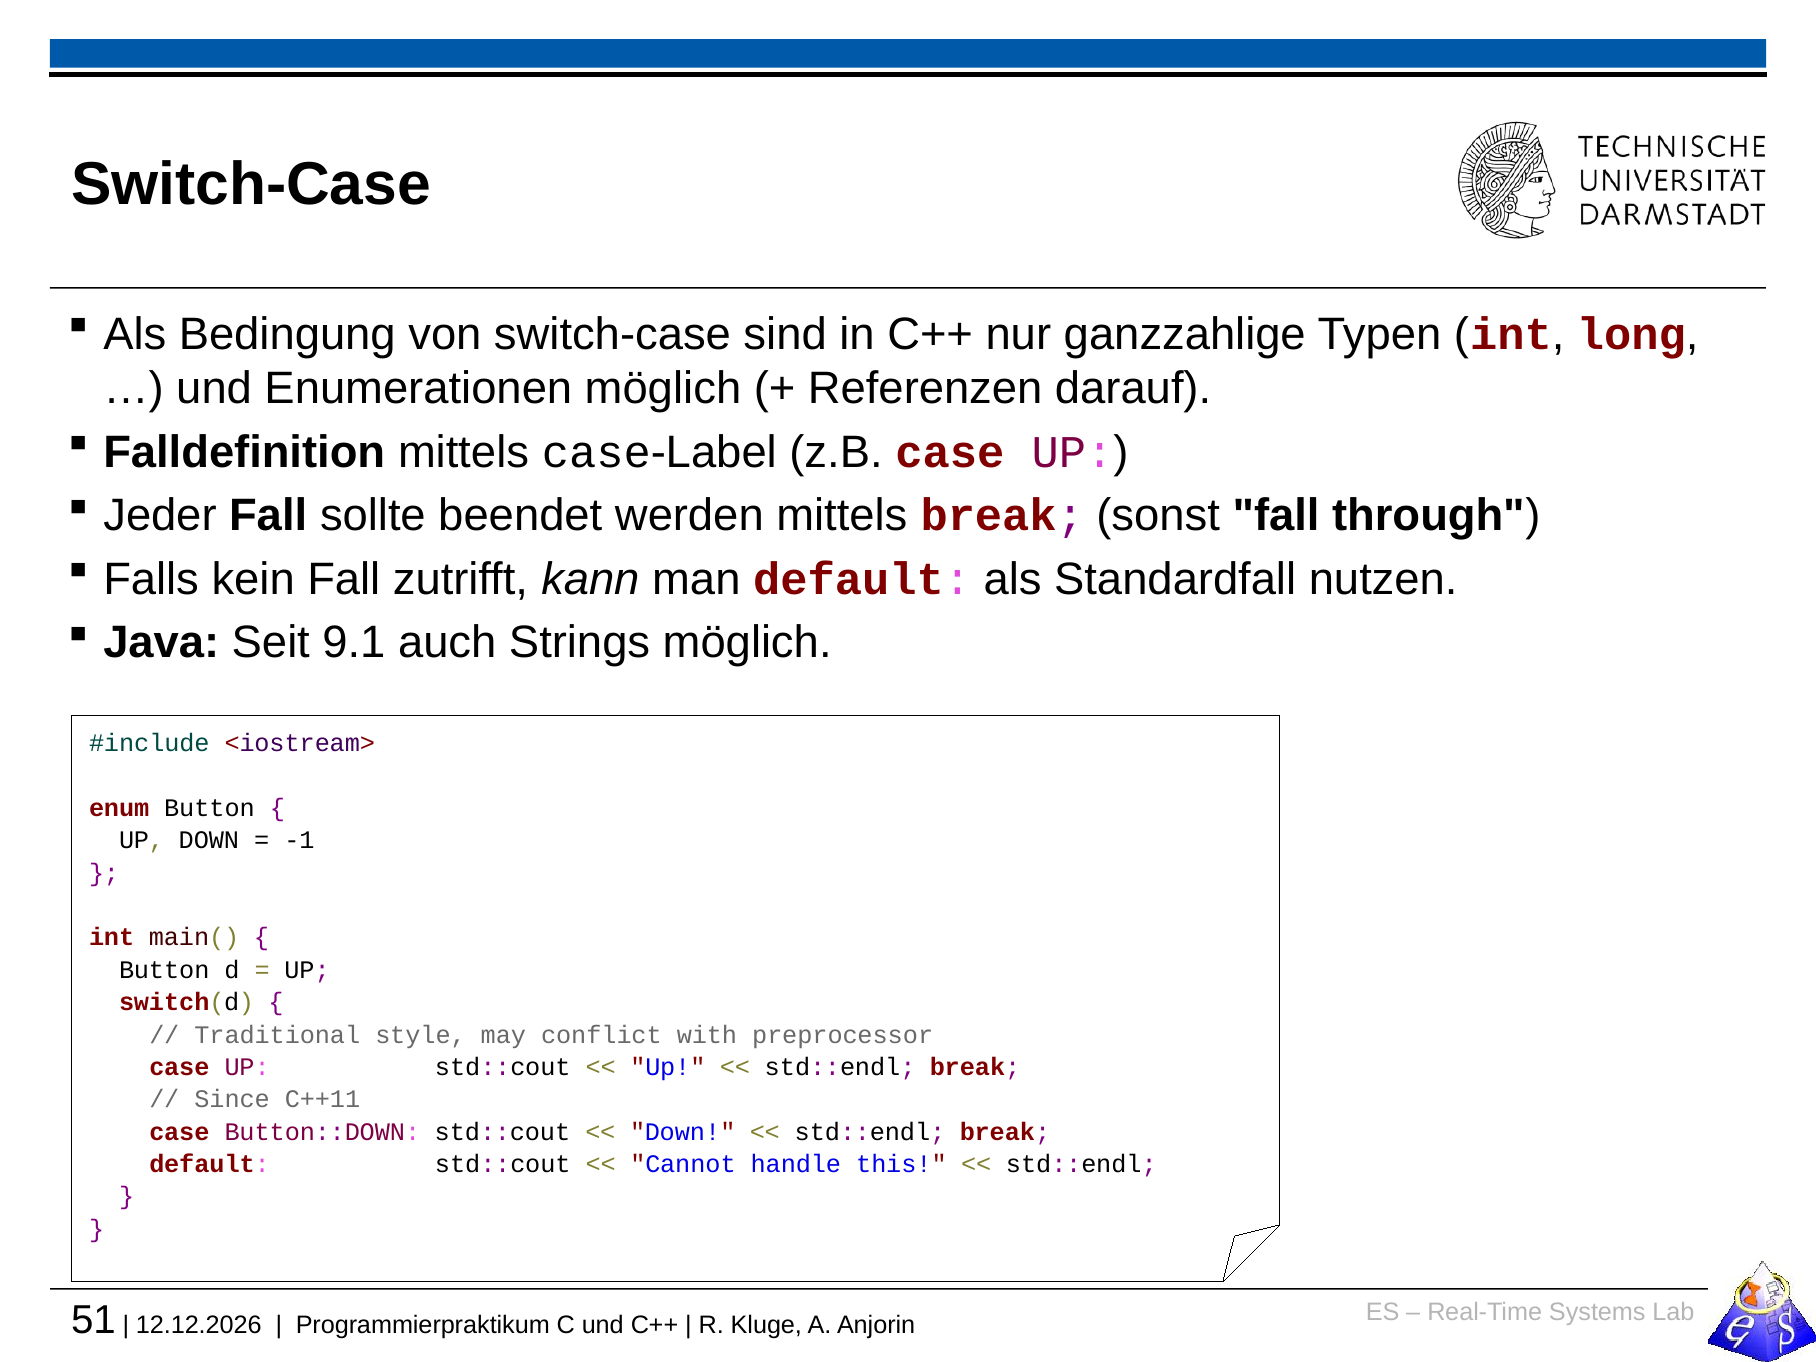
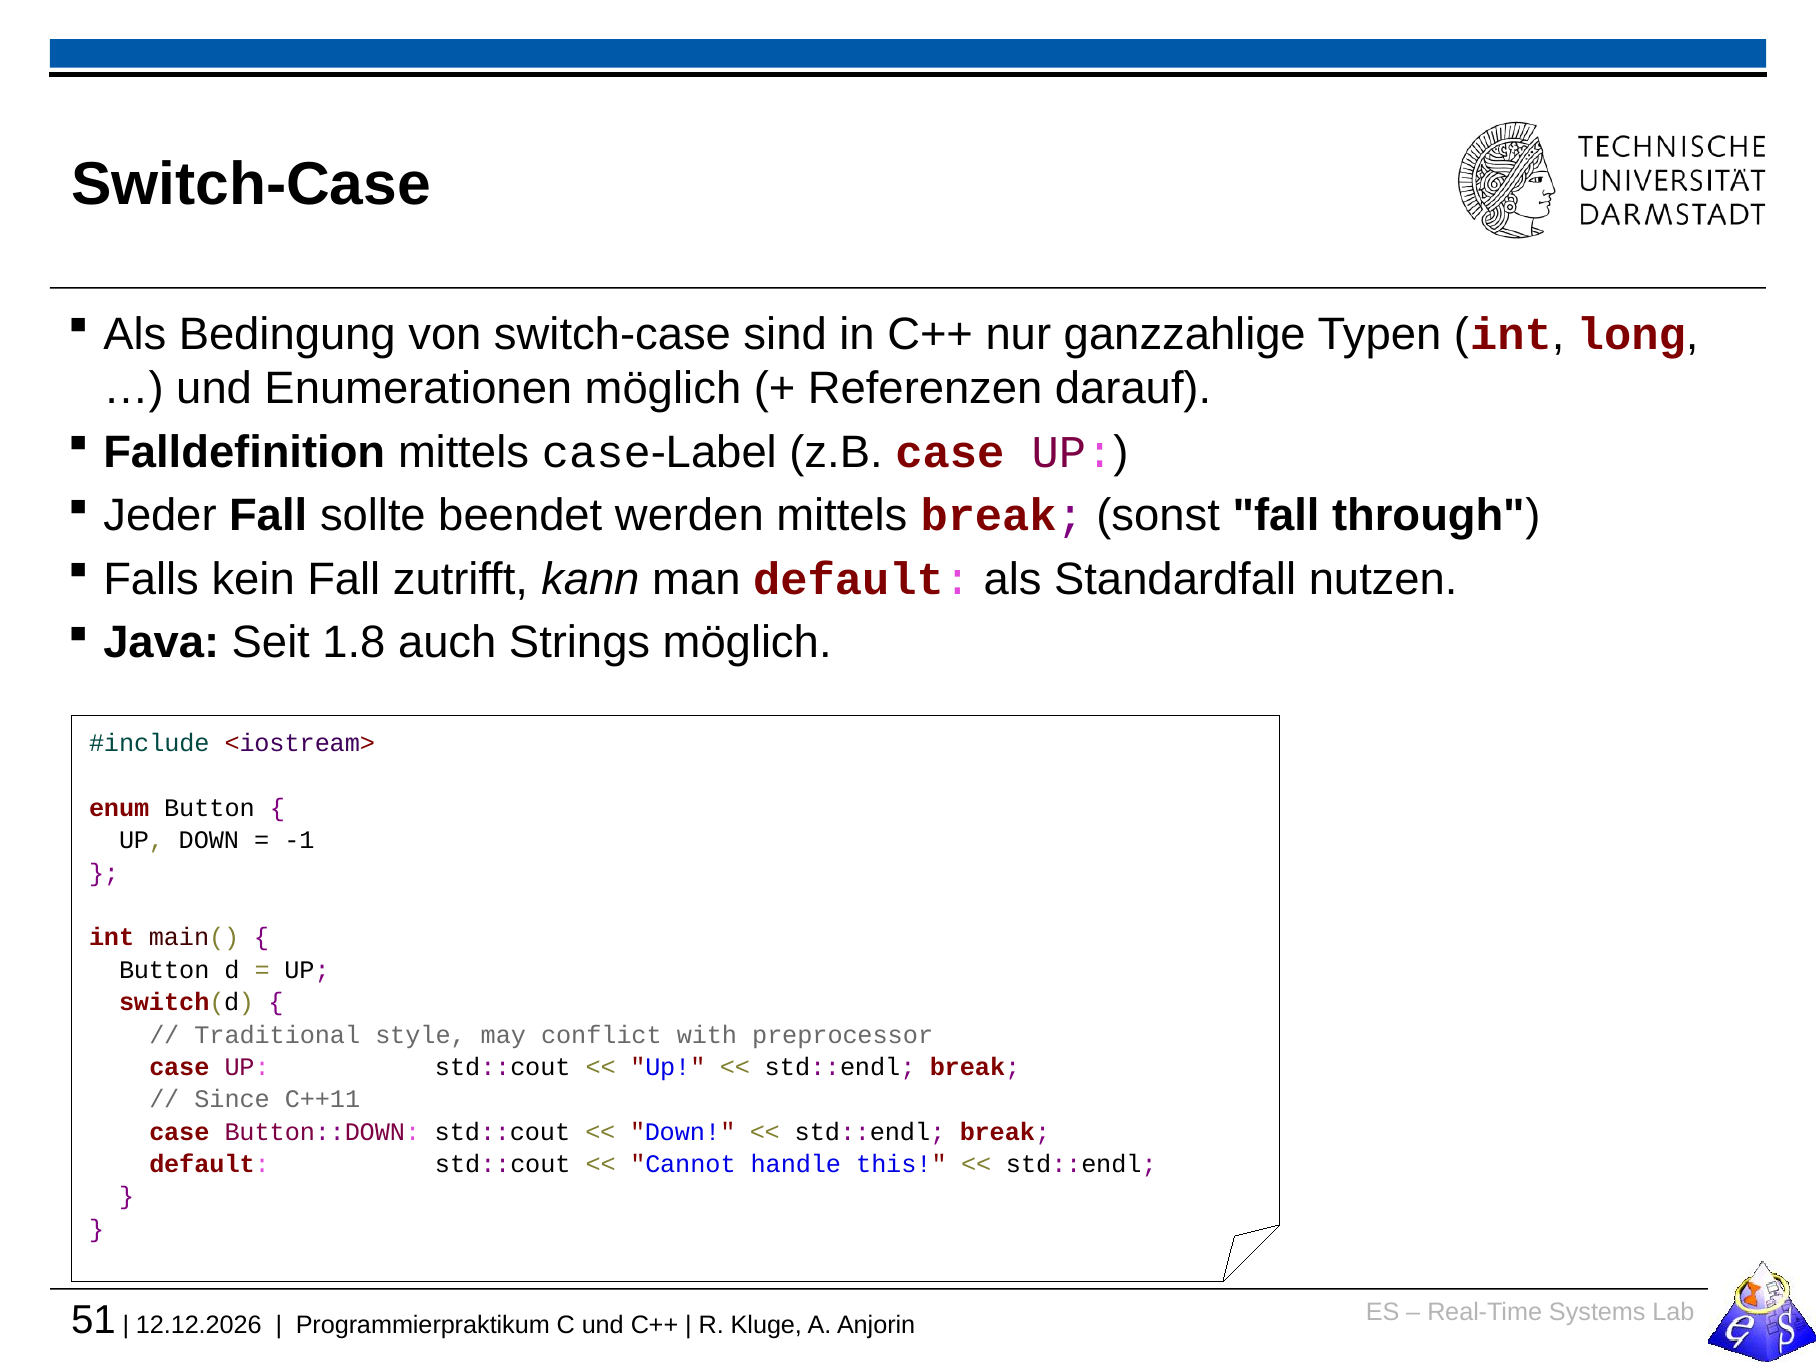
9.1: 9.1 -> 1.8
